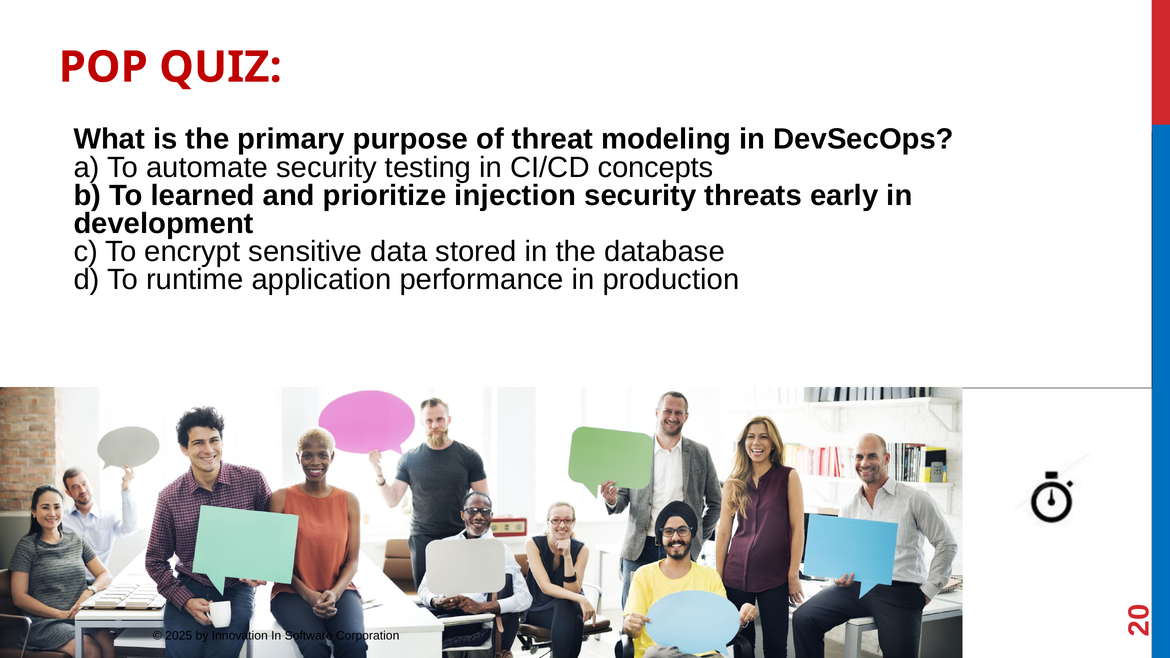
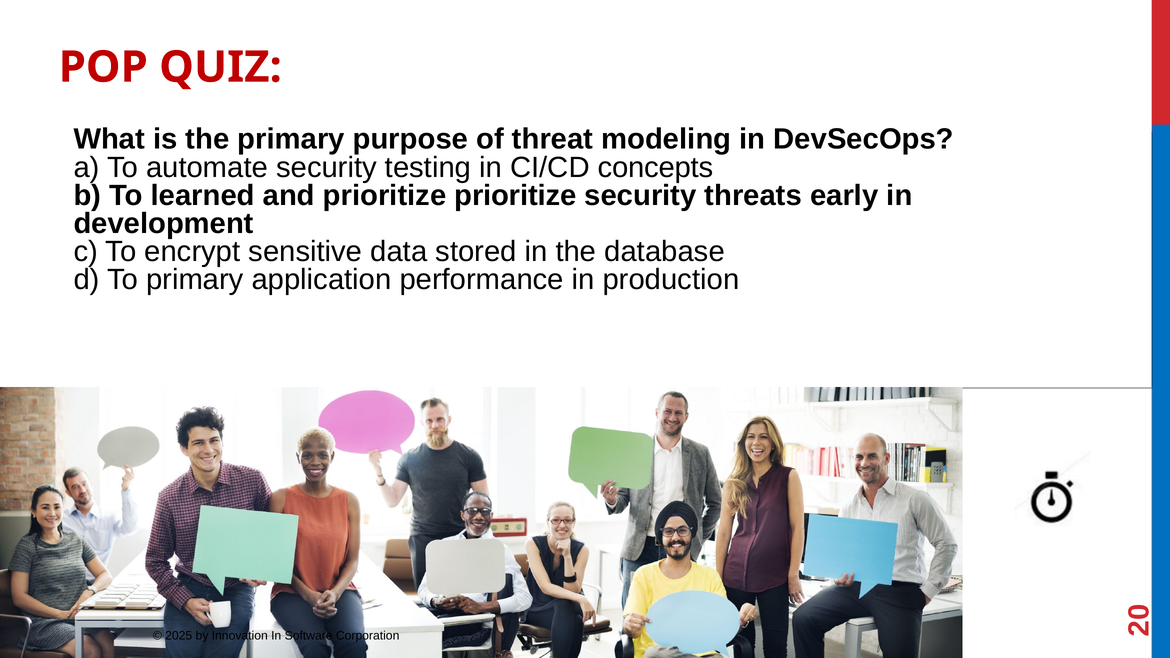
prioritize injection: injection -> prioritize
To runtime: runtime -> primary
